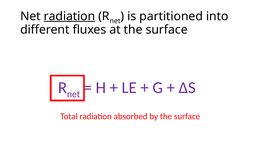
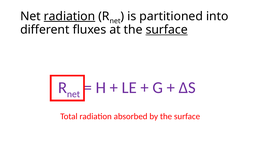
surface at (167, 30) underline: none -> present
